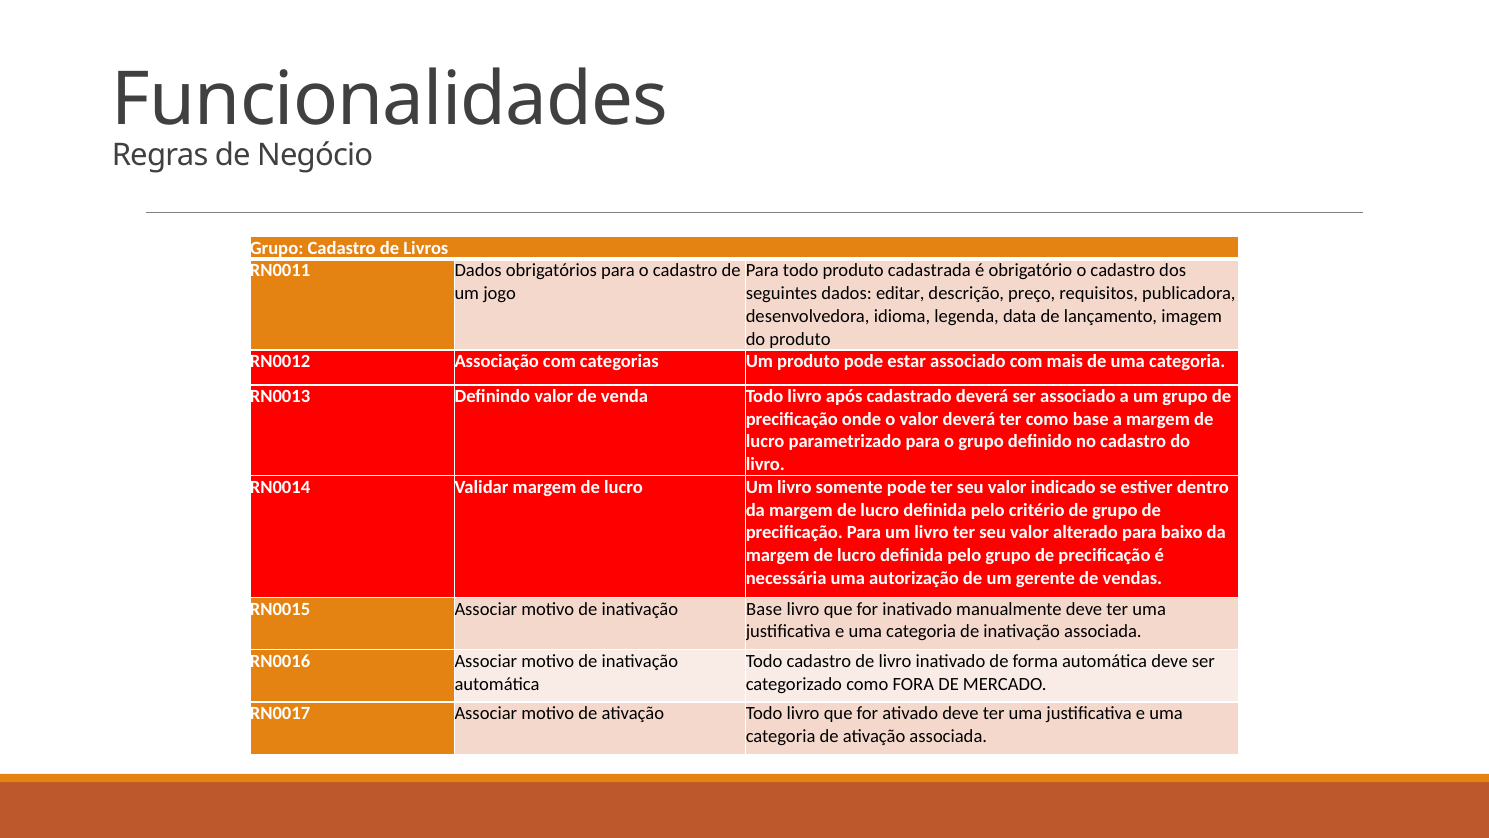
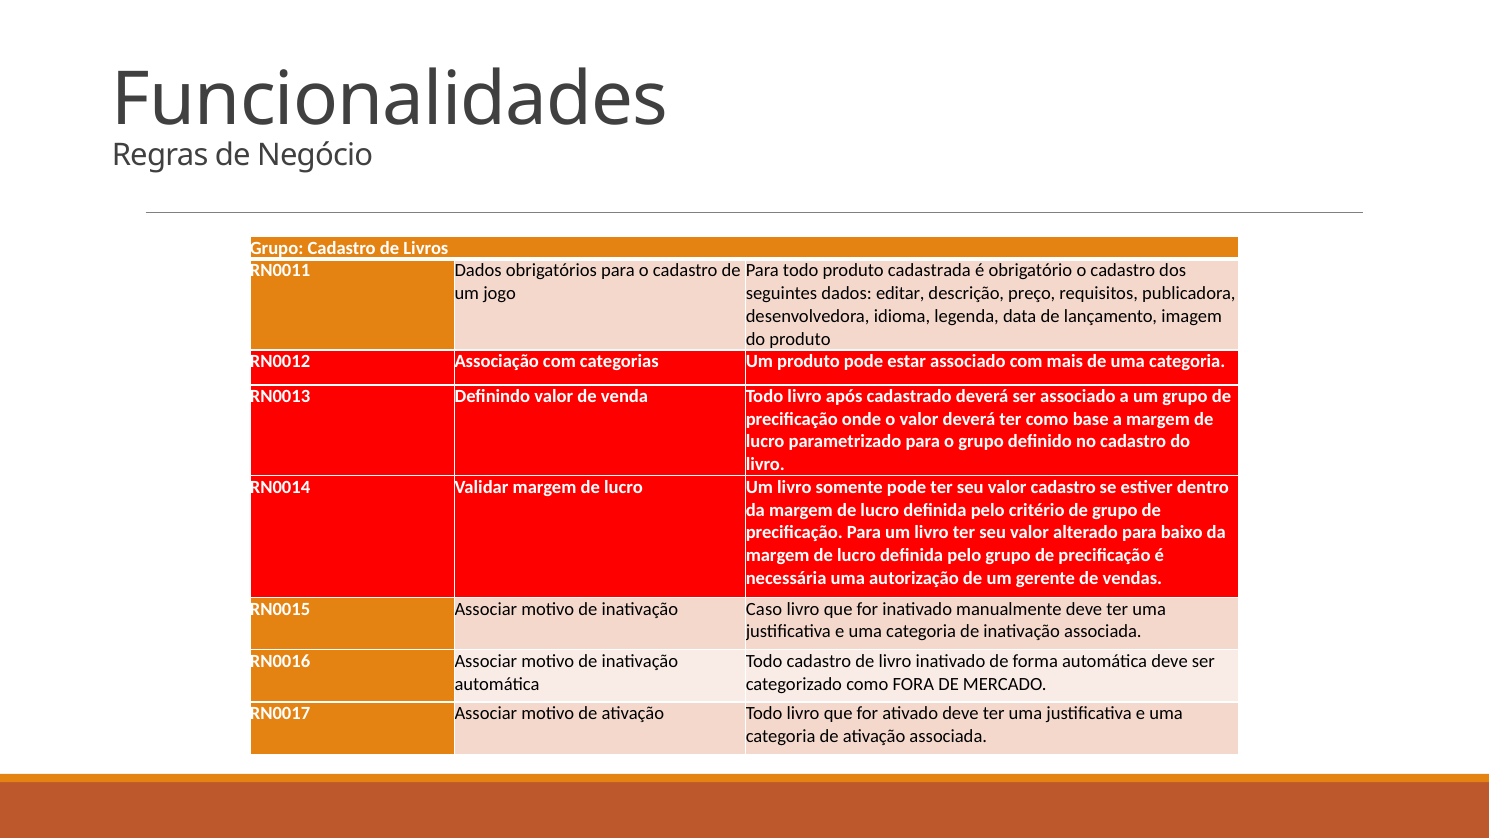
valor indicado: indicado -> cadastro
inativação Base: Base -> Caso
